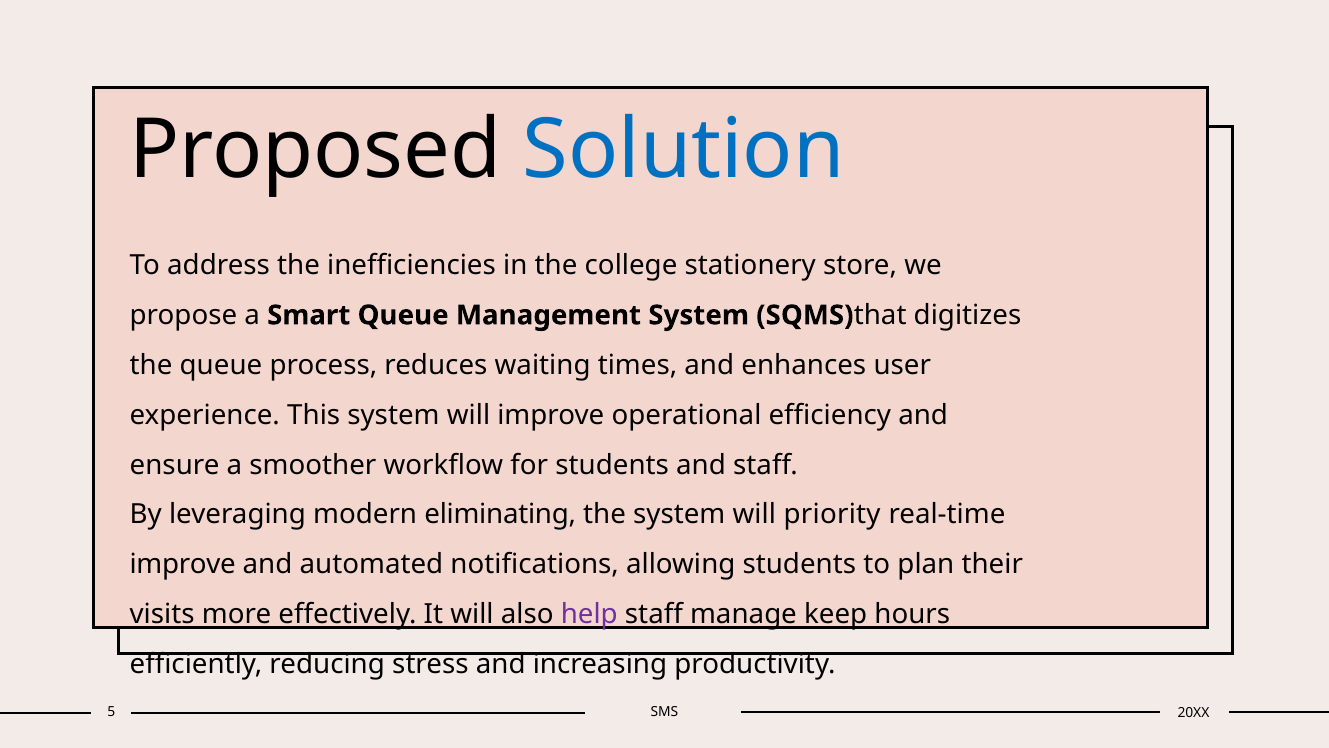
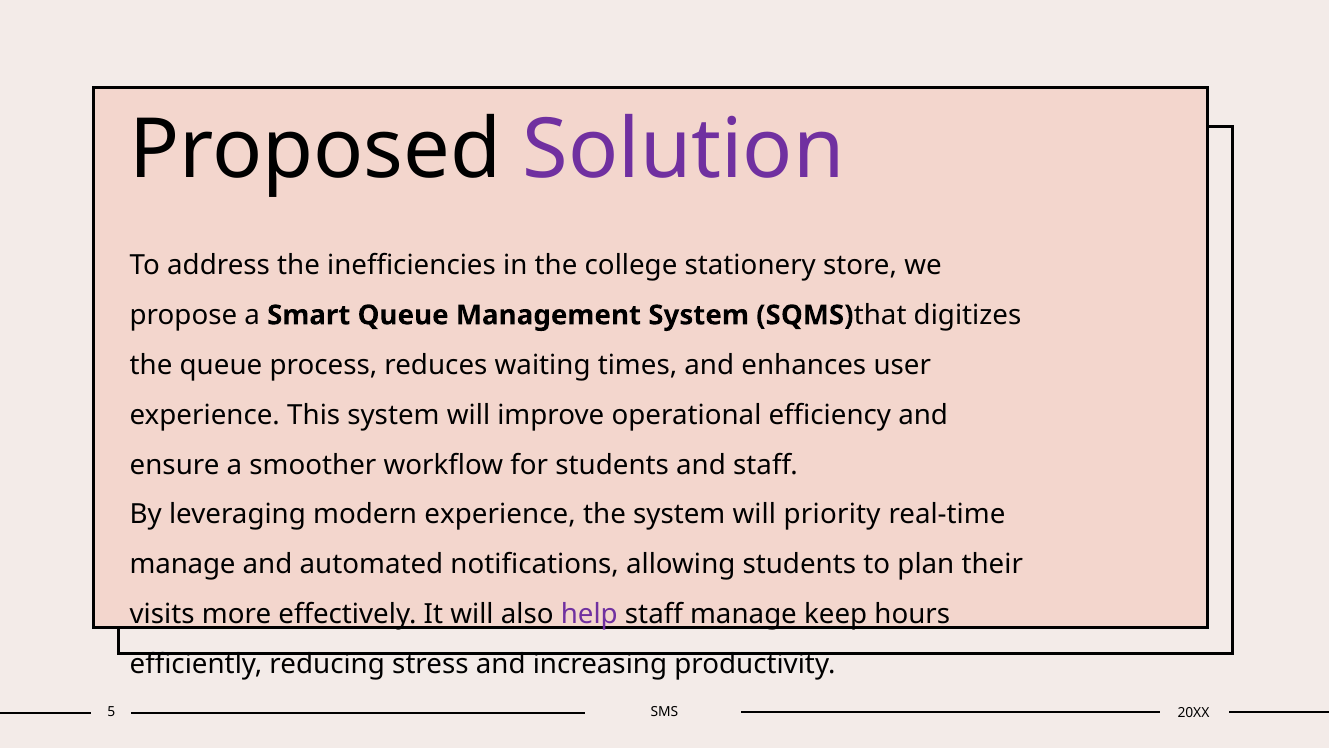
Solution colour: blue -> purple
modern eliminating: eliminating -> experience
improve at (183, 564): improve -> manage
